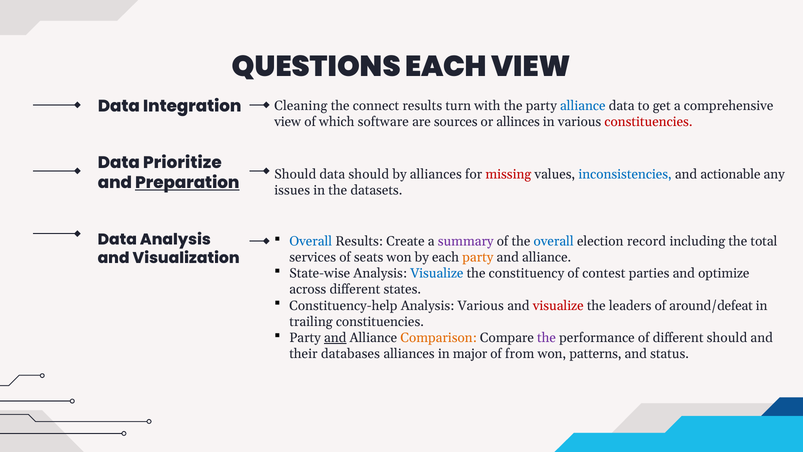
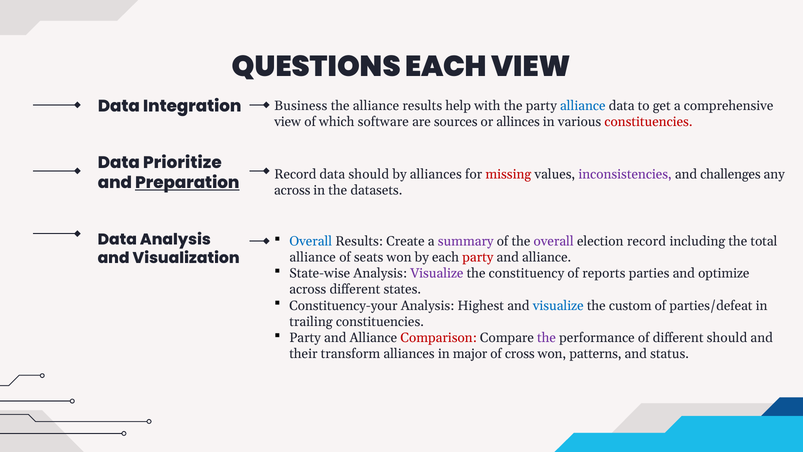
Cleaning: Cleaning -> Business
the connect: connect -> alliance
turn: turn -> help
Should at (295, 174): Should -> Record
inconsistencies colour: blue -> purple
actionable: actionable -> challenges
issues at (292, 190): issues -> across
overall at (554, 241) colour: blue -> purple
services at (313, 257): services -> alliance
party at (478, 257) colour: orange -> red
Visualize at (437, 273) colour: blue -> purple
contest: contest -> reports
Constituency-help: Constituency-help -> Constituency-your
Analysis Various: Various -> Highest
visualize at (558, 305) colour: red -> blue
leaders: leaders -> custom
around/defeat: around/defeat -> parties/defeat
and at (335, 338) underline: present -> none
Comparison colour: orange -> red
databases: databases -> transform
from: from -> cross
